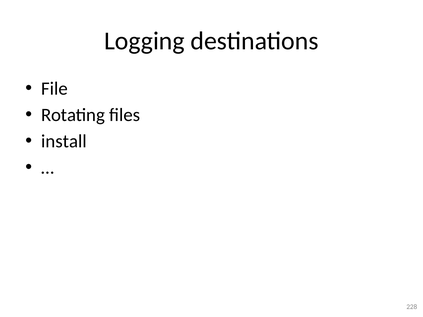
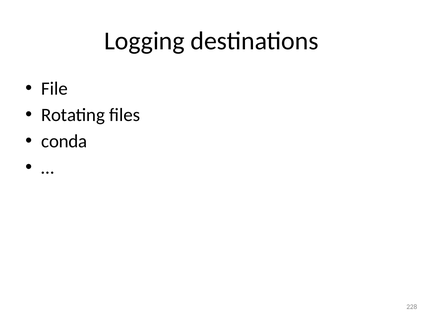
install: install -> conda
